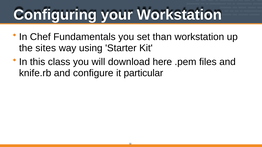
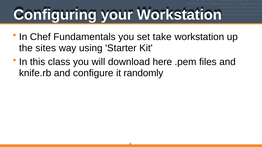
than: than -> take
particular: particular -> randomly
